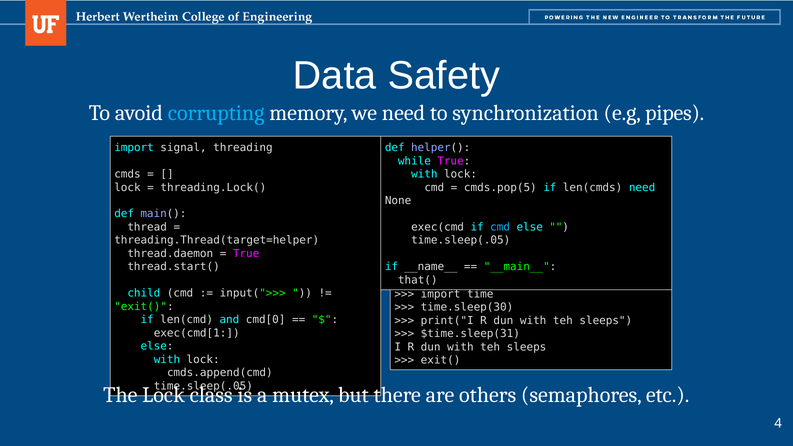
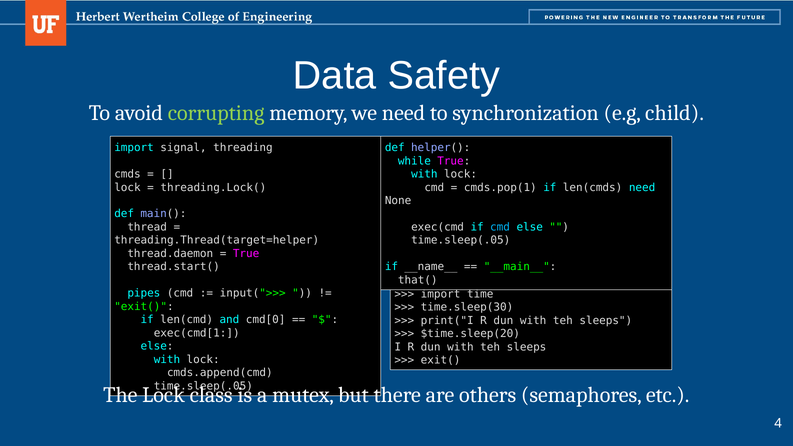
corrupting colour: light blue -> light green
pipes: pipes -> child
cmds.pop(5: cmds.pop(5 -> cmds.pop(1
child: child -> pipes
$time.sleep(31: $time.sleep(31 -> $time.sleep(20
